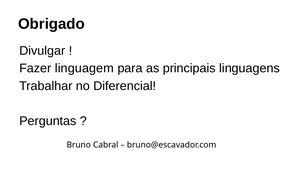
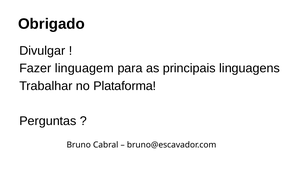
Diferencial: Diferencial -> Plataforma
